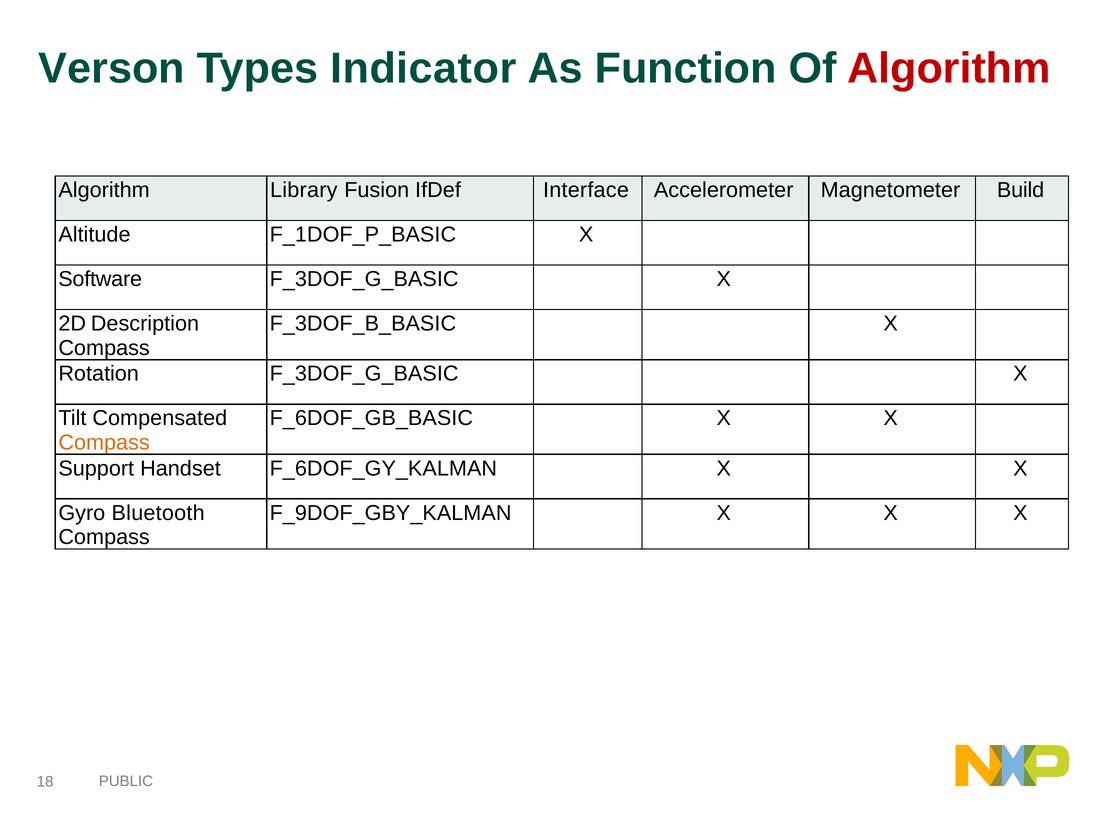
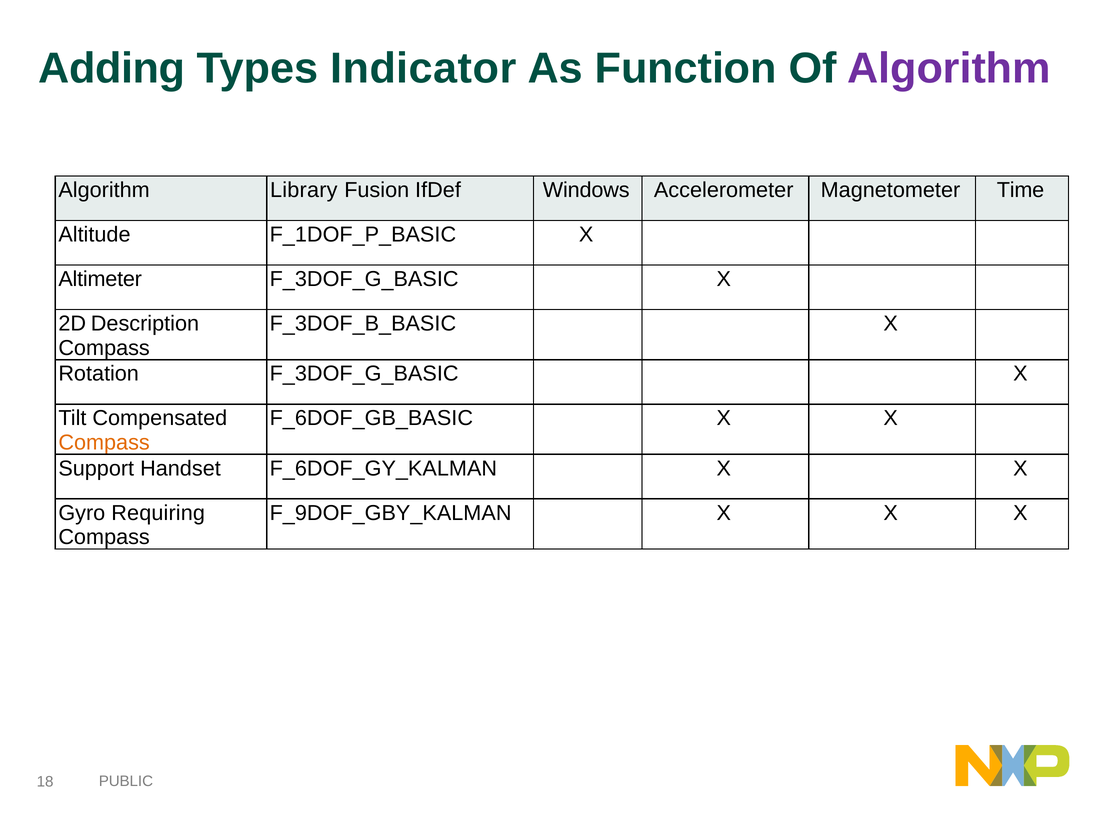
Verson: Verson -> Adding
Algorithm at (949, 69) colour: red -> purple
Interface: Interface -> Windows
Build: Build -> Time
Software: Software -> Altimeter
Bluetooth: Bluetooth -> Requiring
